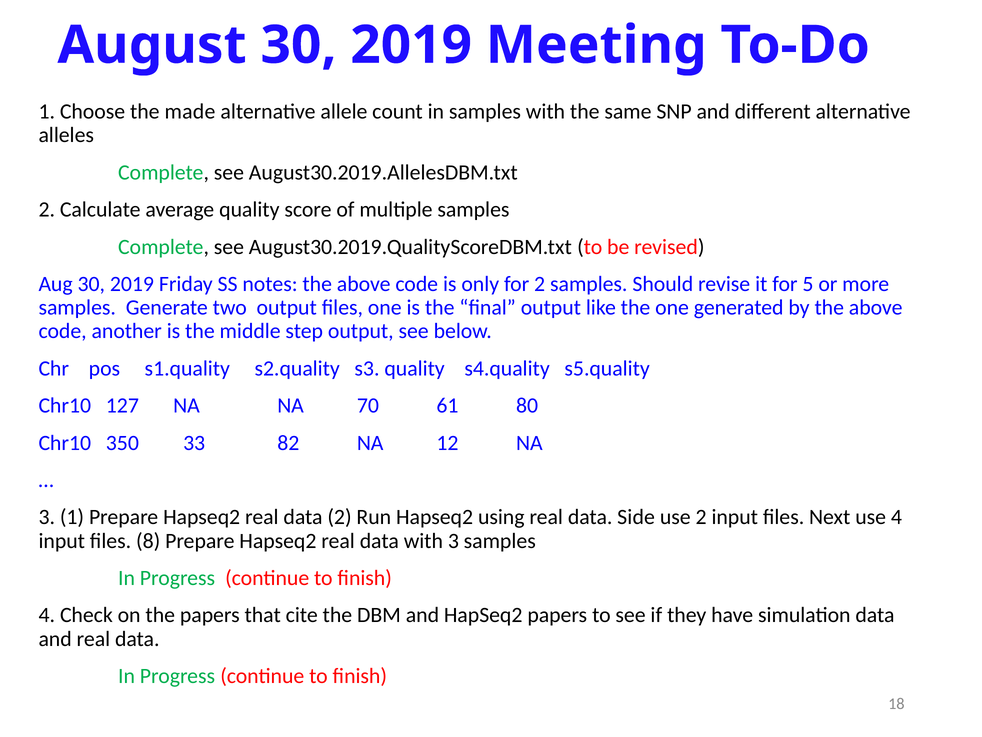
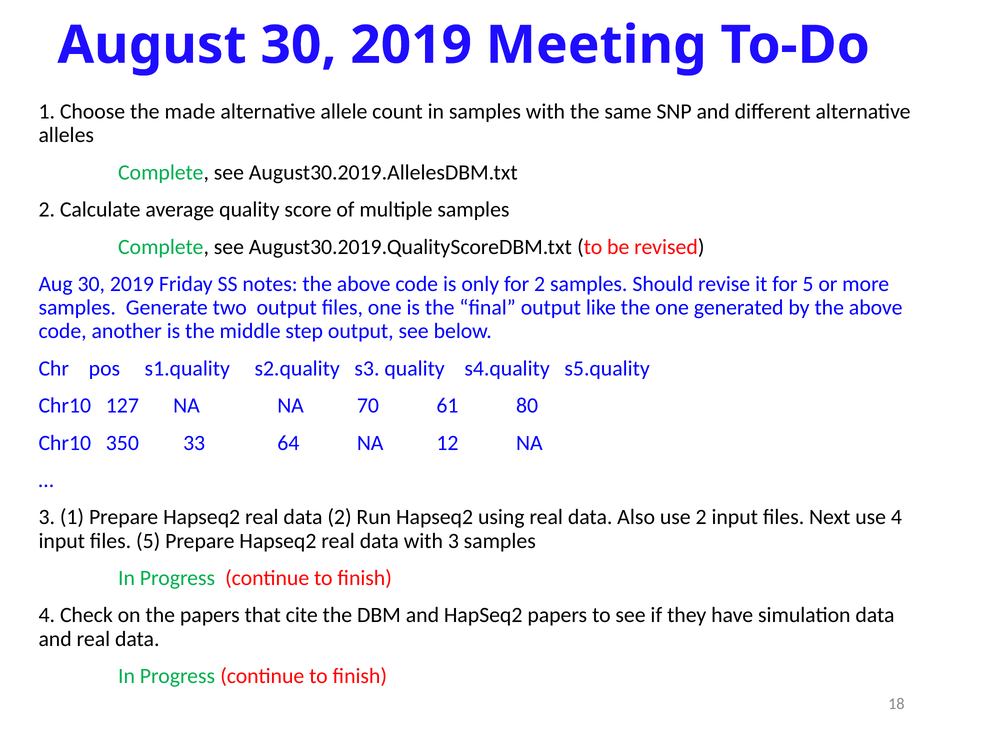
82: 82 -> 64
Side: Side -> Also
files 8: 8 -> 5
